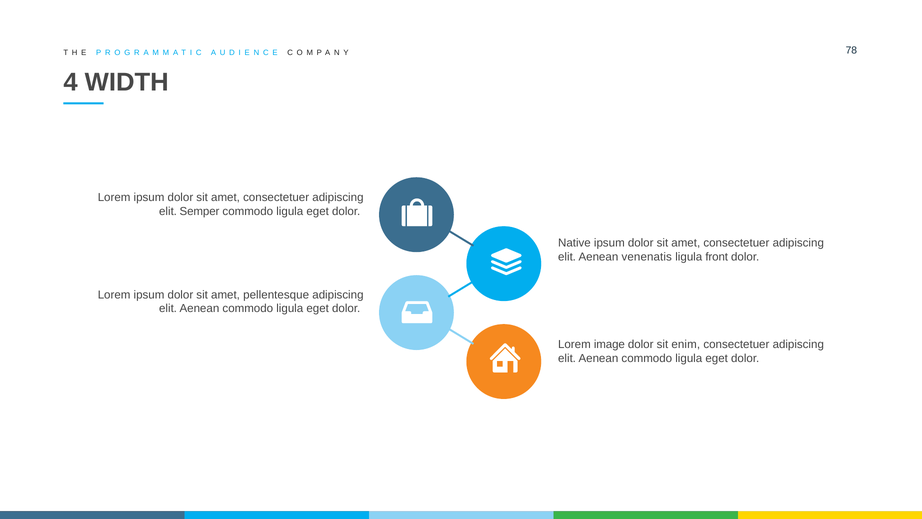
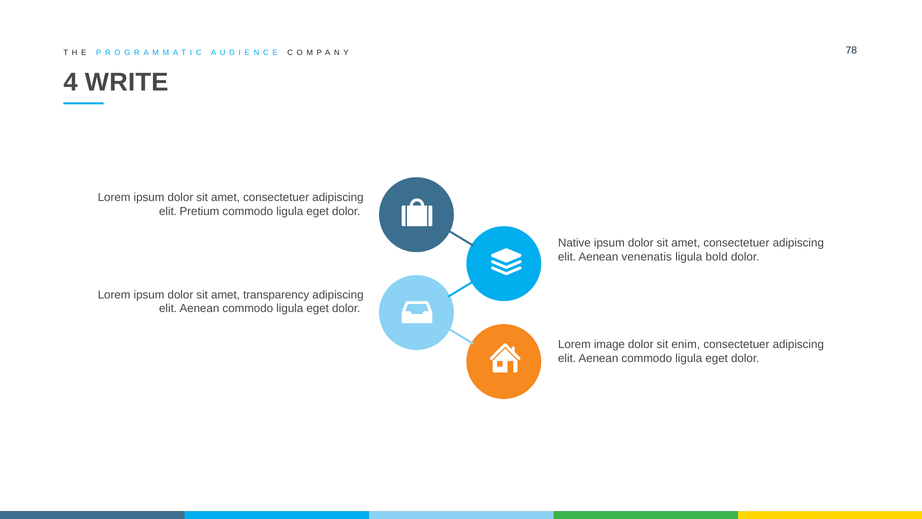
WIDTH: WIDTH -> WRITE
Semper: Semper -> Pretium
front: front -> bold
pellentesque: pellentesque -> transparency
